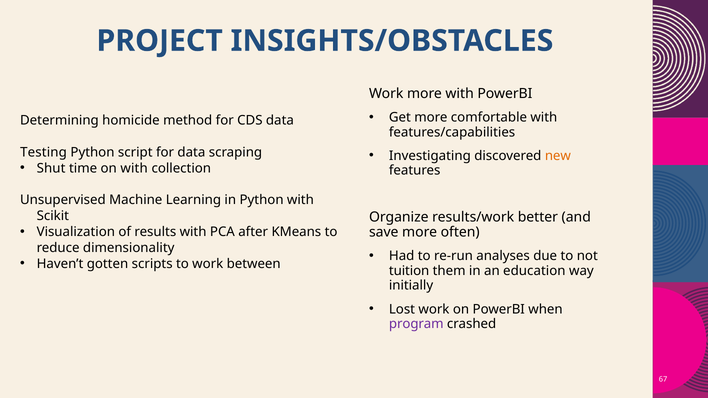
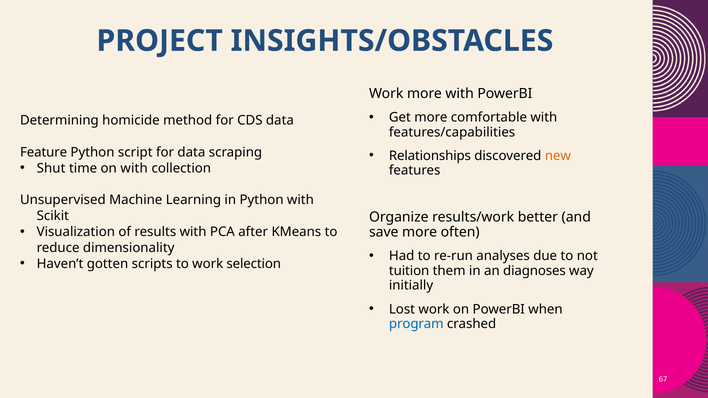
Testing: Testing -> Feature
Investigating: Investigating -> Relationships
between: between -> selection
education: education -> diagnoses
program colour: purple -> blue
